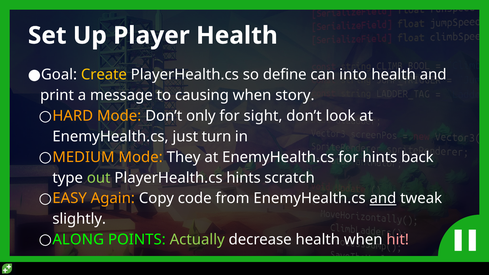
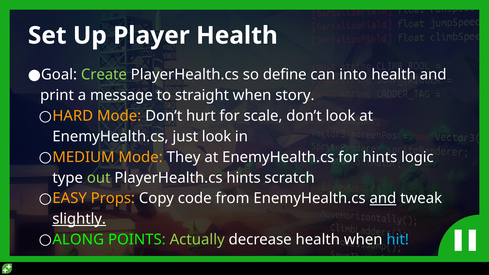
Create colour: yellow -> light green
causing: causing -> straight
only: only -> hurt
sight: sight -> scale
just turn: turn -> look
back: back -> logic
Again: Again -> Props
slightly underline: none -> present
hit colour: pink -> light blue
